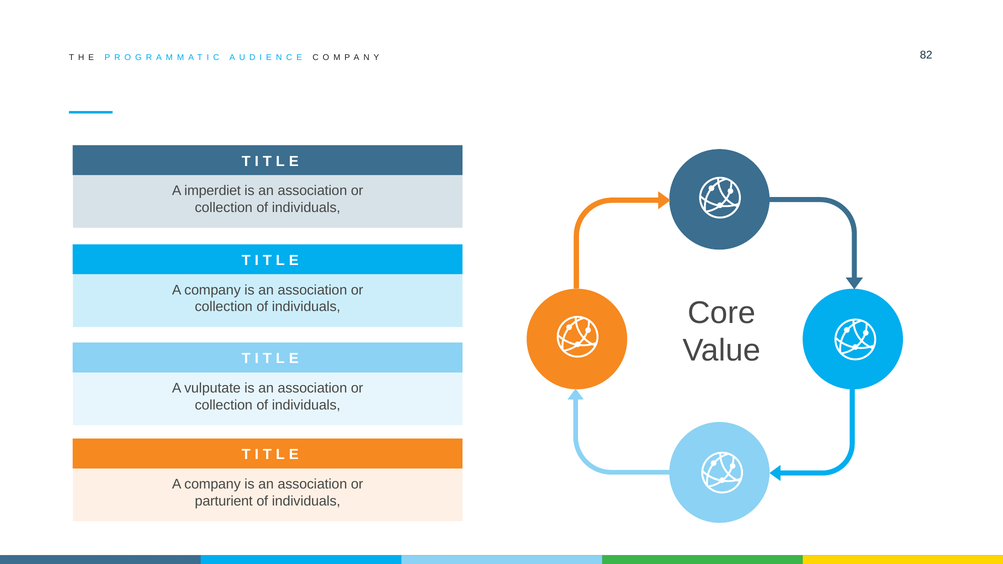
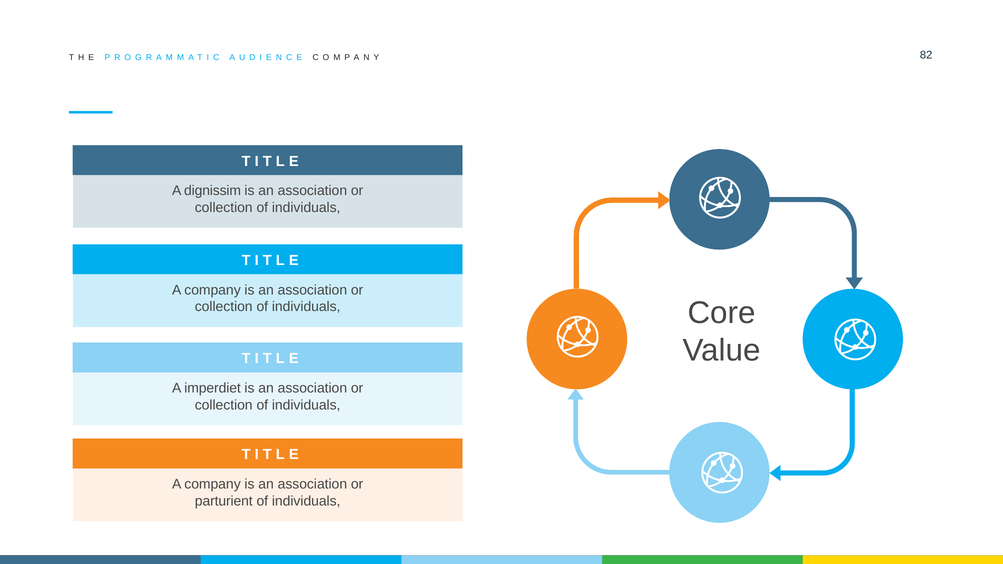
imperdiet: imperdiet -> dignissim
vulputate: vulputate -> imperdiet
